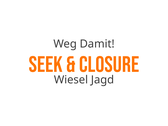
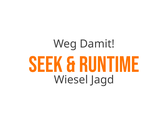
Closure: Closure -> Runtime
